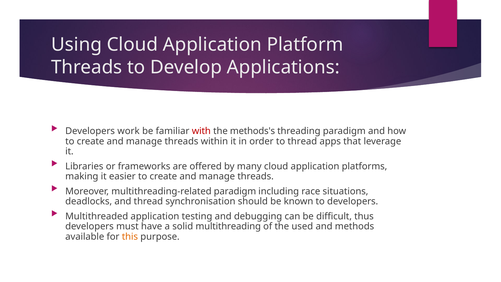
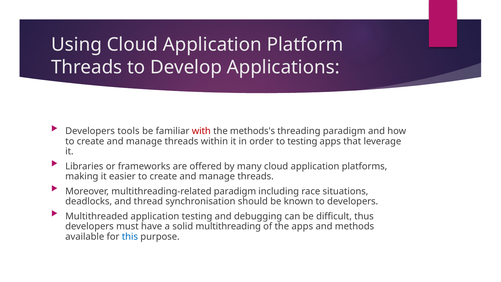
work: work -> tools
to thread: thread -> testing
the used: used -> apps
this colour: orange -> blue
